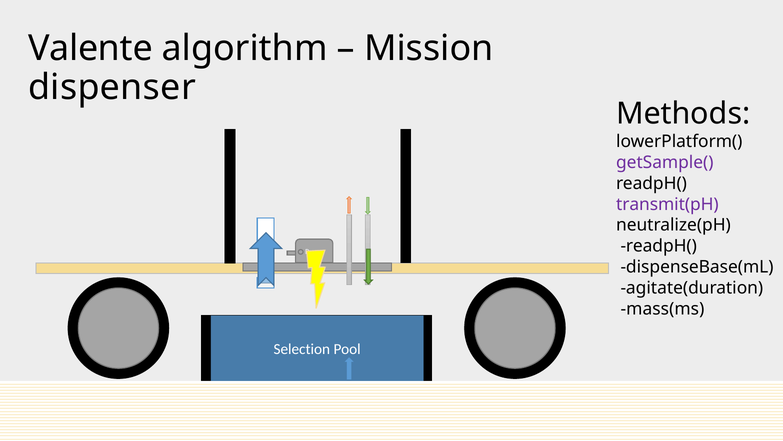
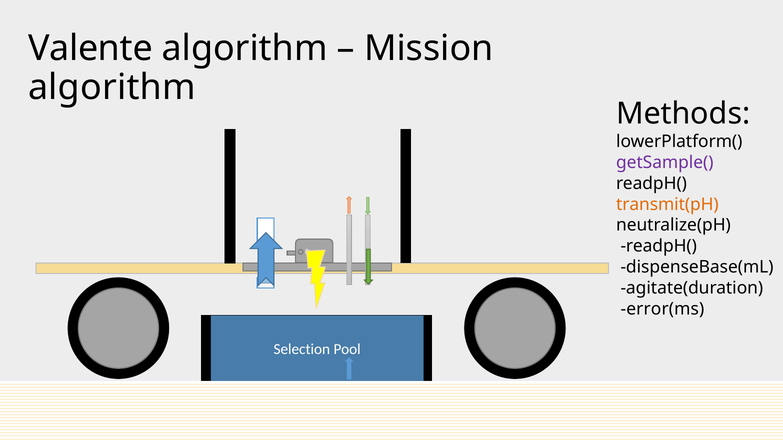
dispenser at (112, 87): dispenser -> algorithm
transmit(pH colour: purple -> orange
mass(ms: mass(ms -> error(ms
